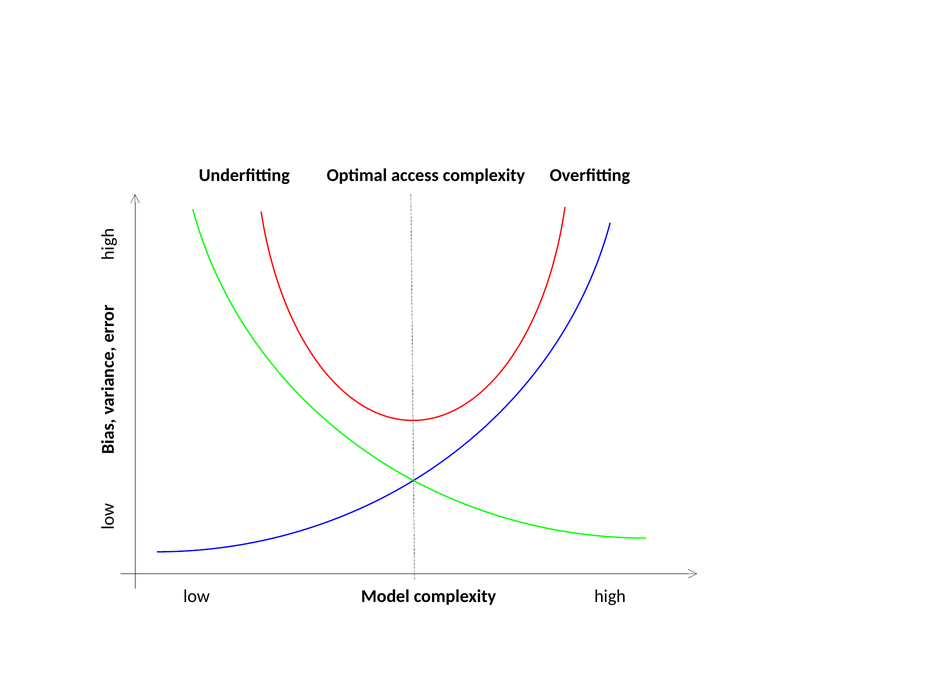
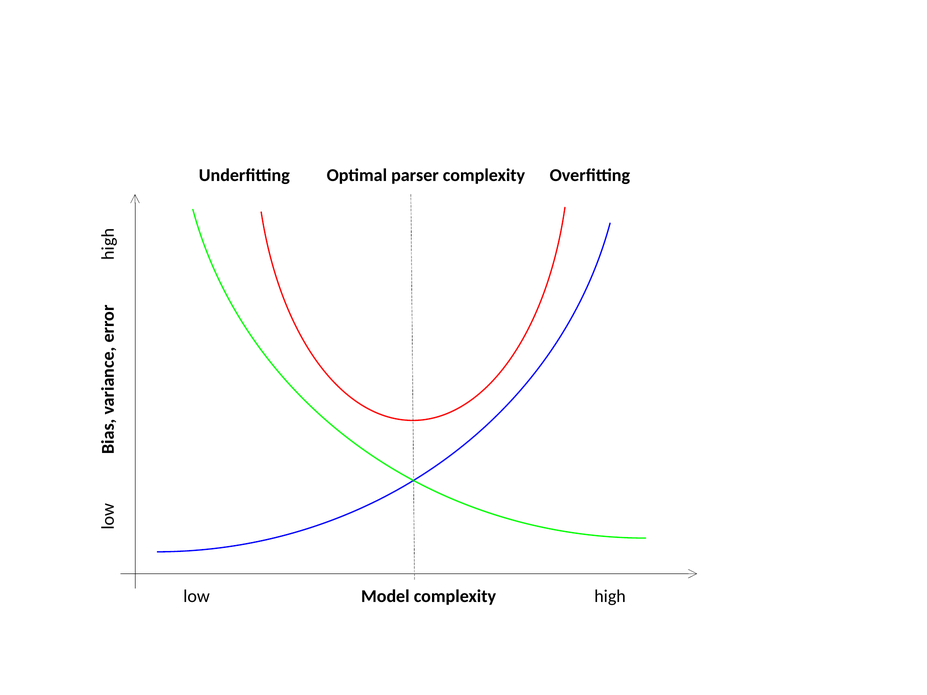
access: access -> parser
